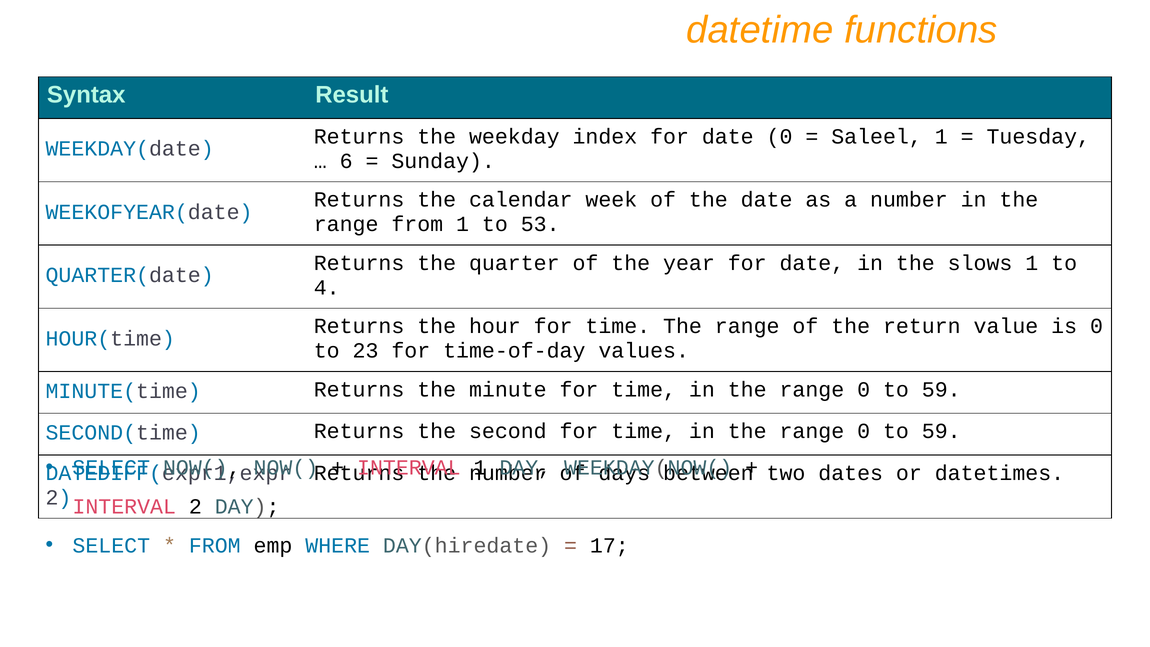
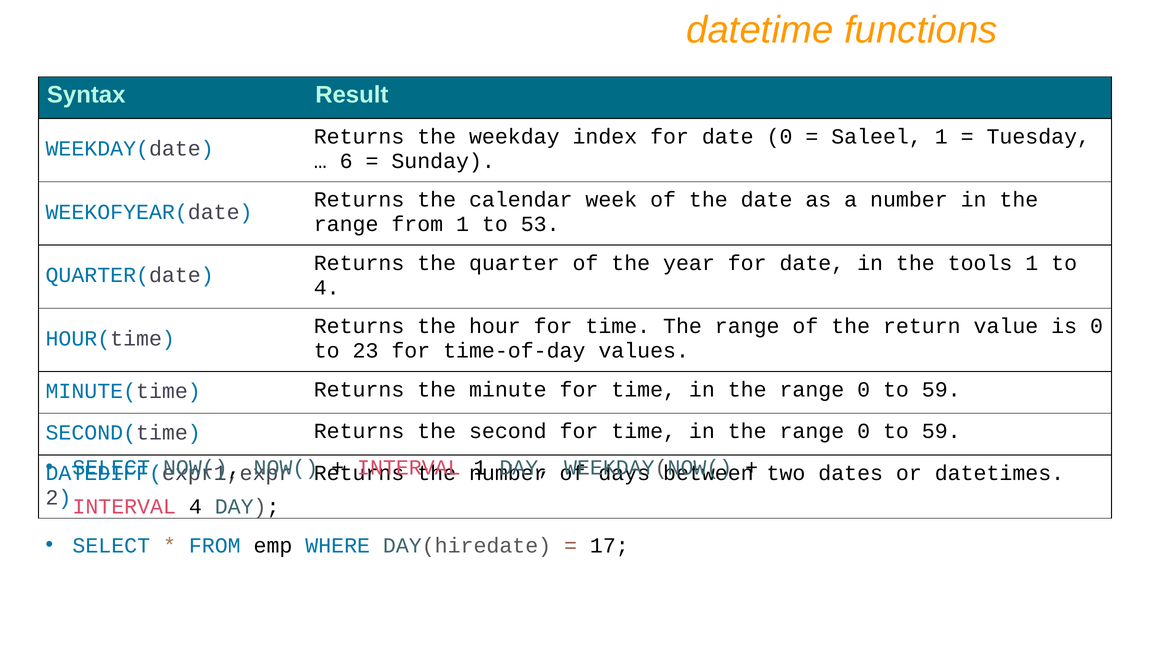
slows: slows -> tools
INTERVAL 2: 2 -> 4
